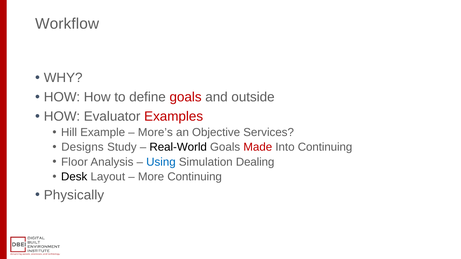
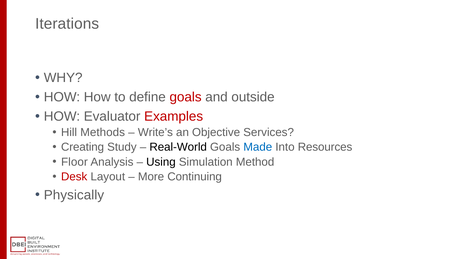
Workflow: Workflow -> Iterations
Example: Example -> Methods
More’s: More’s -> Write’s
Designs: Designs -> Creating
Made colour: red -> blue
Into Continuing: Continuing -> Resources
Using colour: blue -> black
Dealing: Dealing -> Method
Desk colour: black -> red
